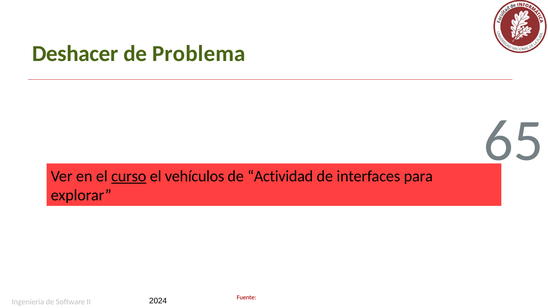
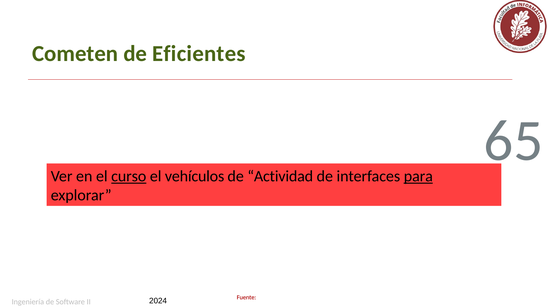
Deshacer: Deshacer -> Cometen
Problema: Problema -> Eficientes
para underline: none -> present
